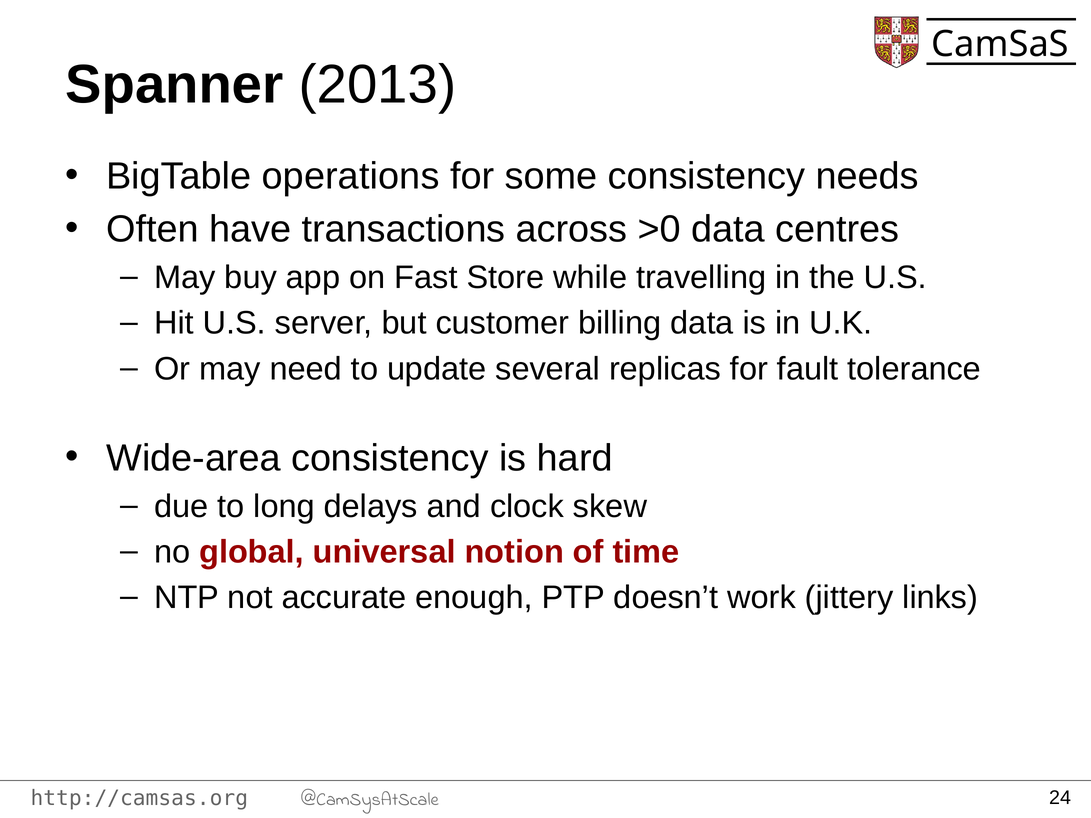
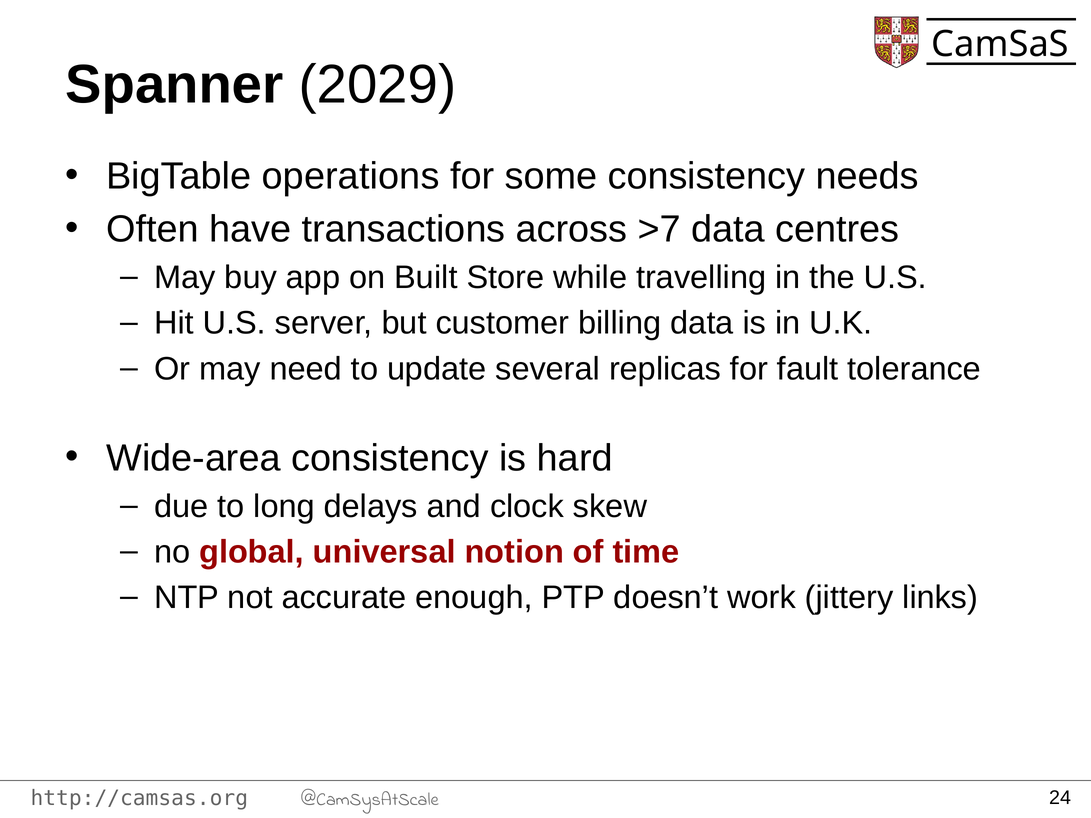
2013: 2013 -> 2029
>0: >0 -> >7
Fast: Fast -> Built
